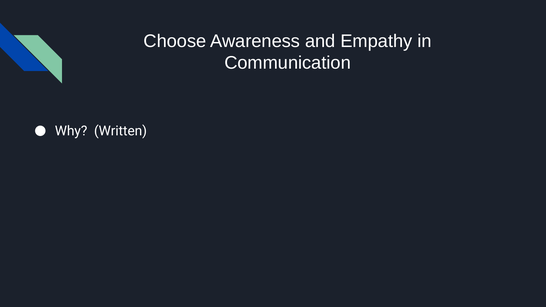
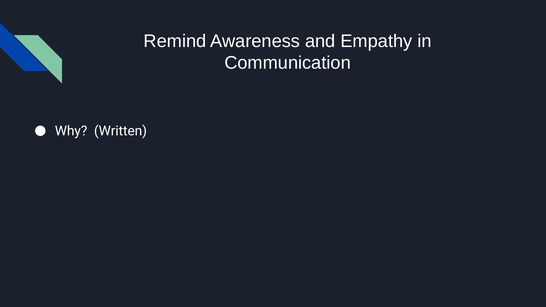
Choose: Choose -> Remind
